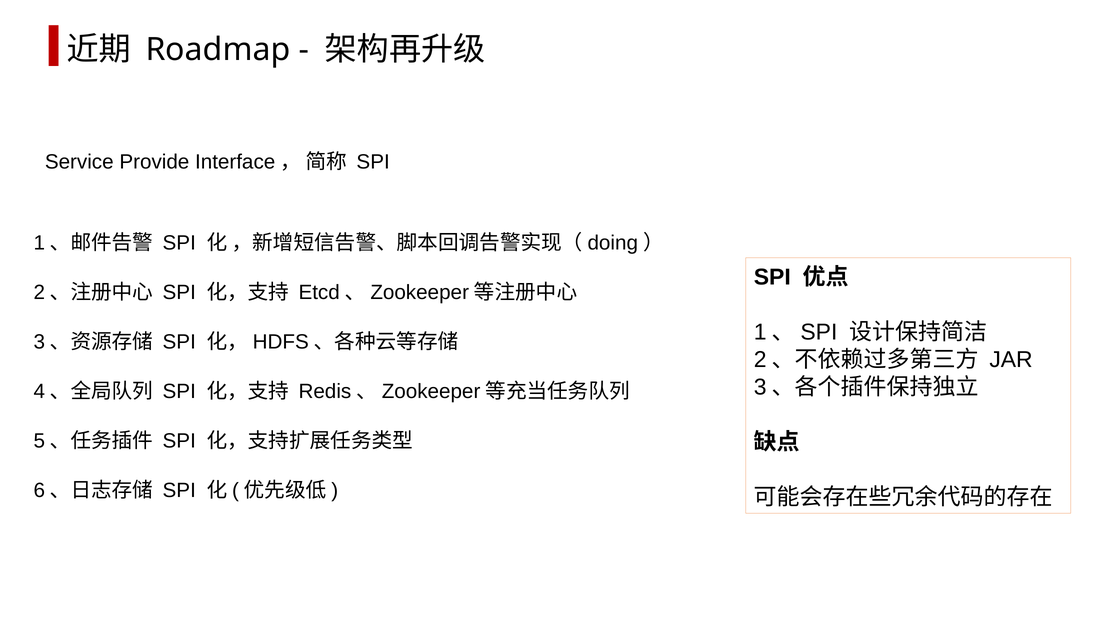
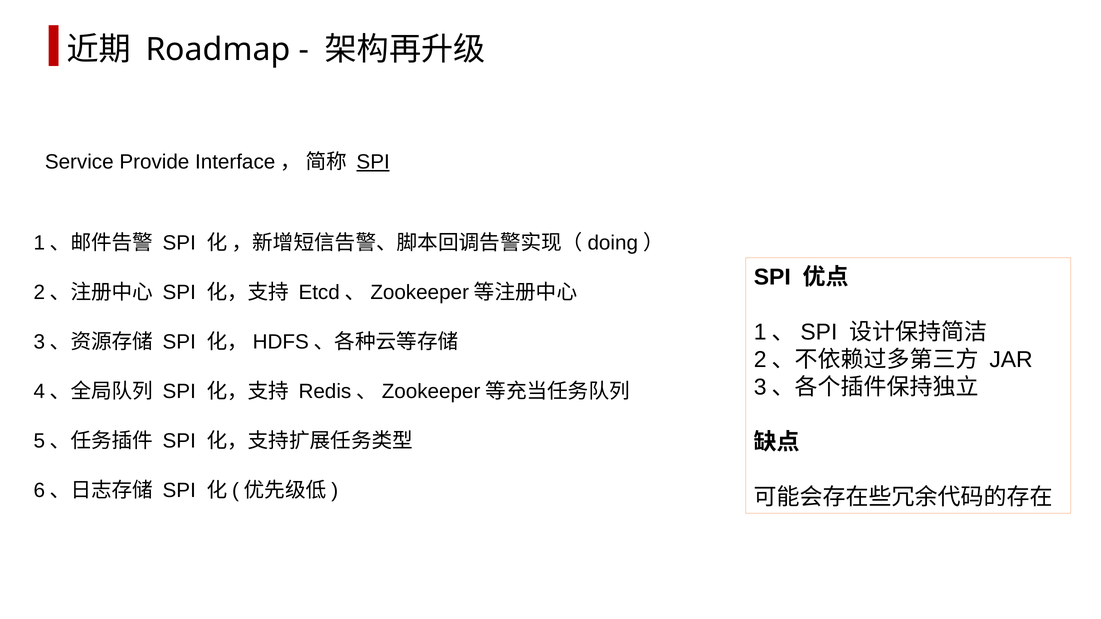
SPI at (373, 162) underline: none -> present
